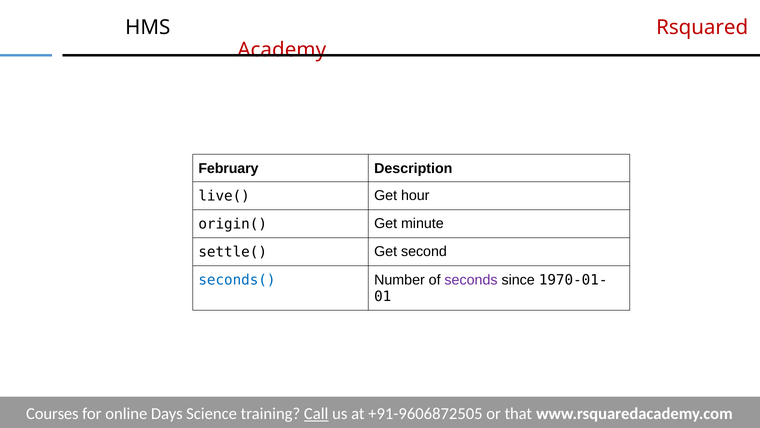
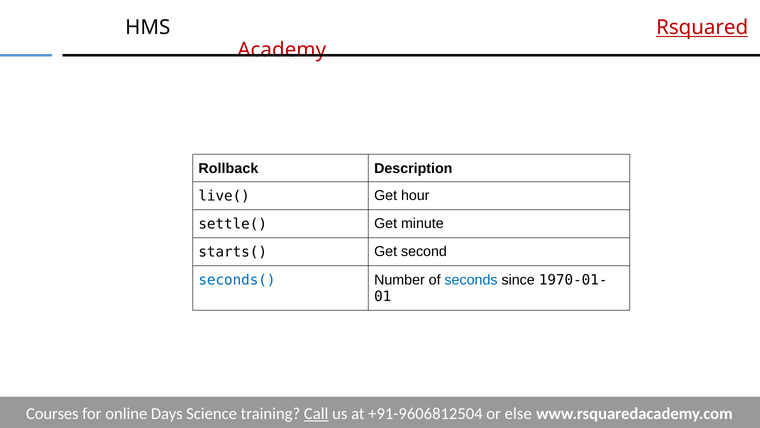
Rsquared underline: none -> present
February: February -> Rollback
origin(: origin( -> settle(
settle(: settle( -> starts(
seconds colour: purple -> blue
+91-9606872505: +91-9606872505 -> +91-9606812504
that: that -> else
